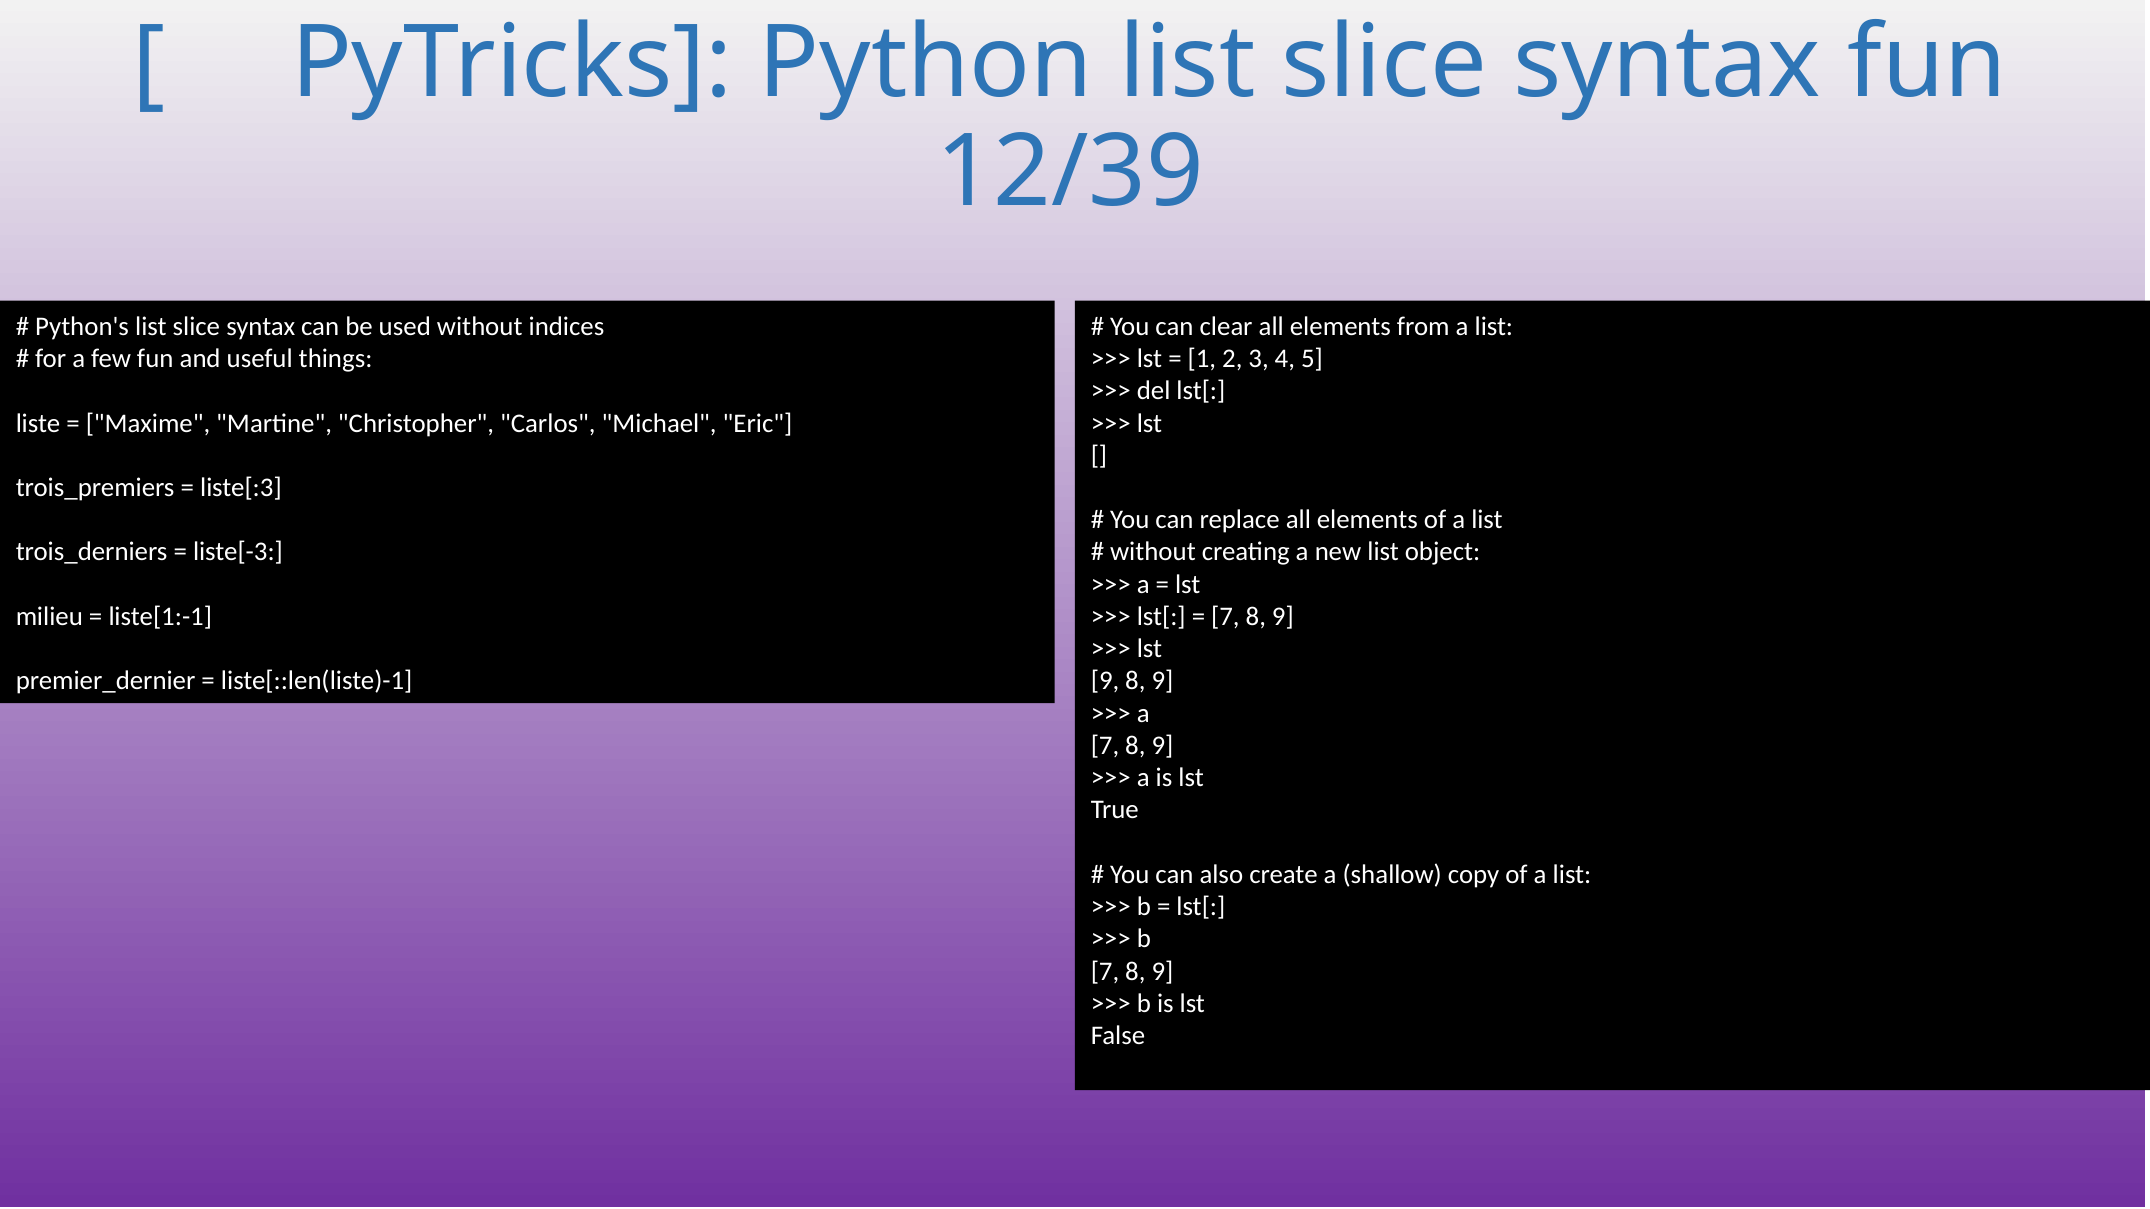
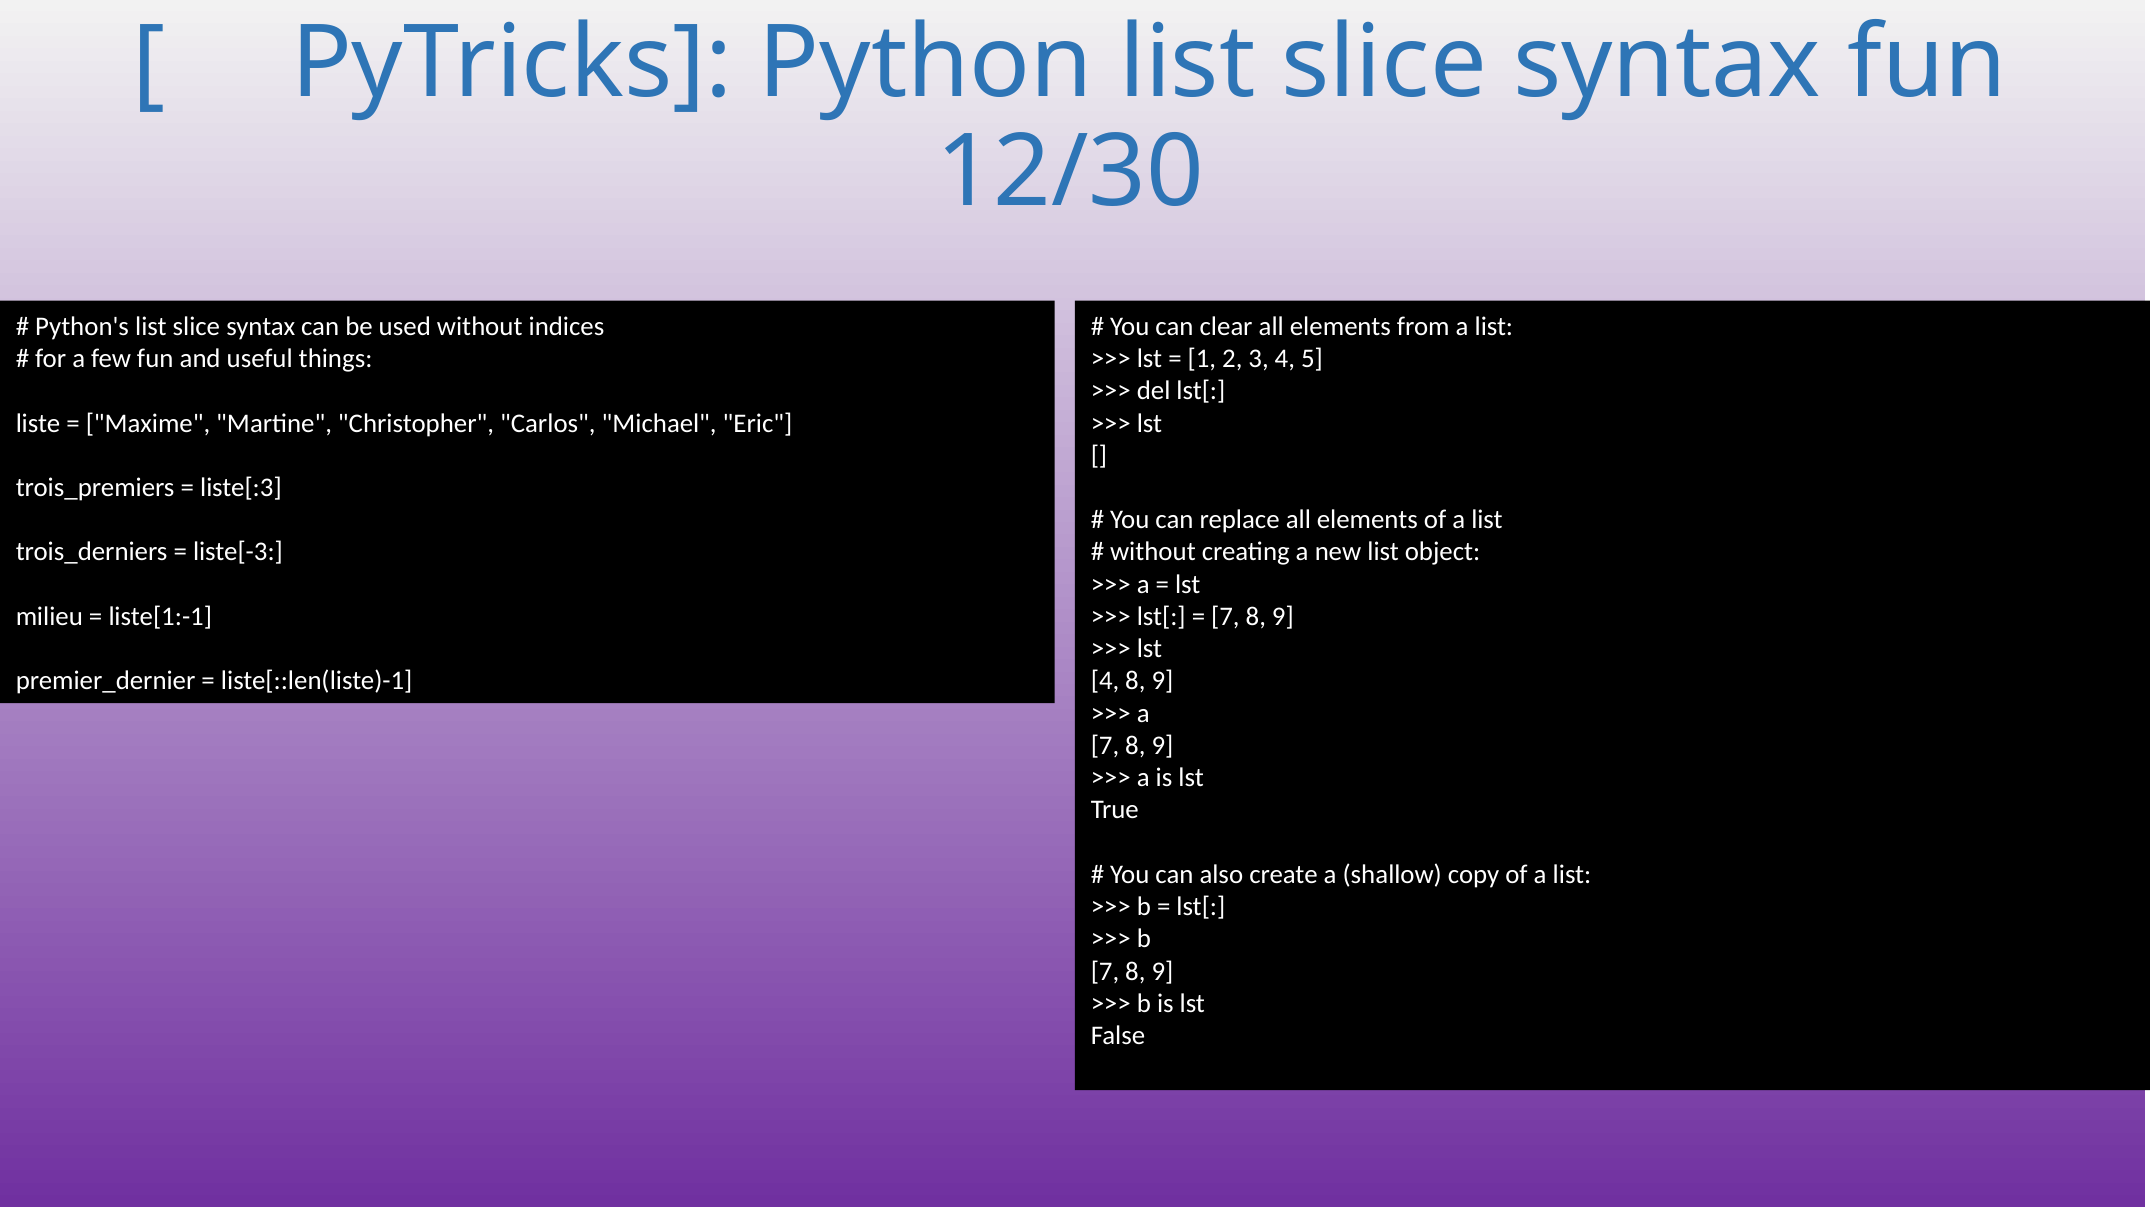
12/39: 12/39 -> 12/30
9 at (1105, 681): 9 -> 4
